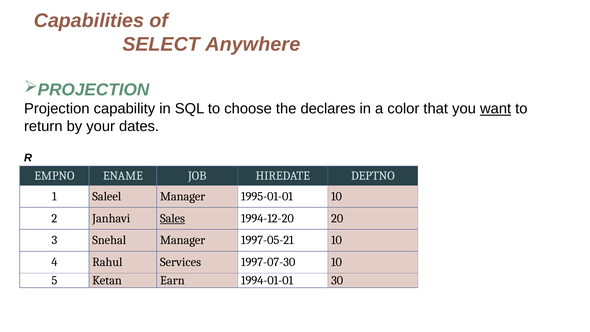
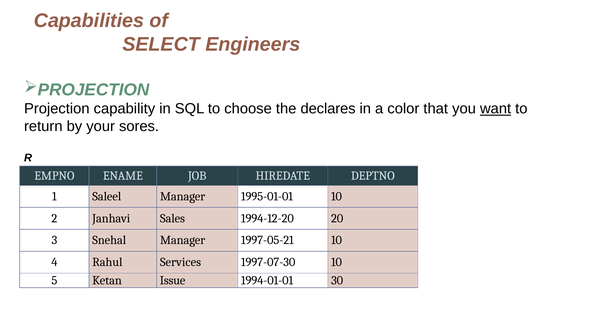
Anywhere: Anywhere -> Engineers
dates: dates -> sores
Sales underline: present -> none
Earn: Earn -> Issue
